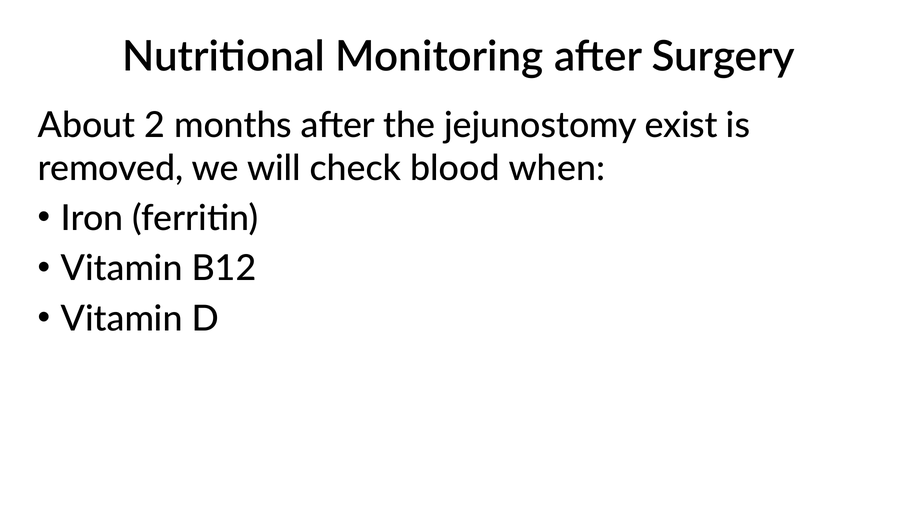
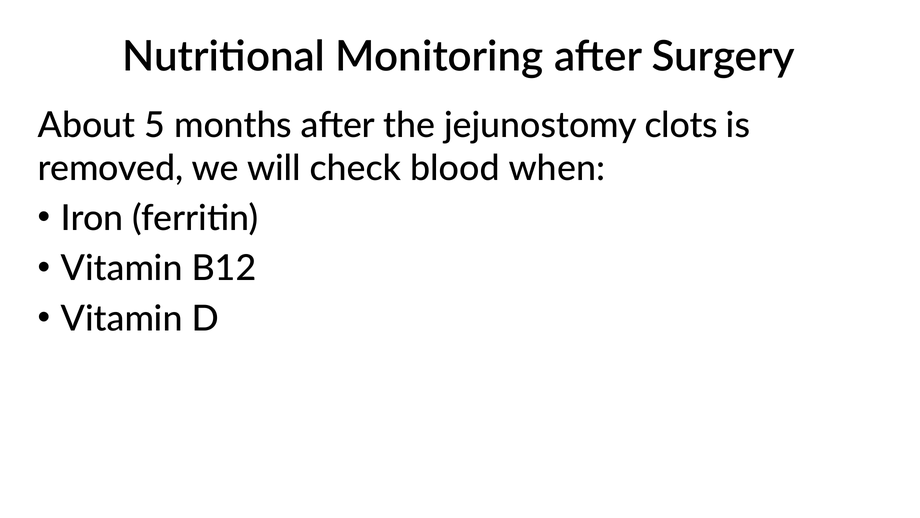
2: 2 -> 5
exist: exist -> clots
